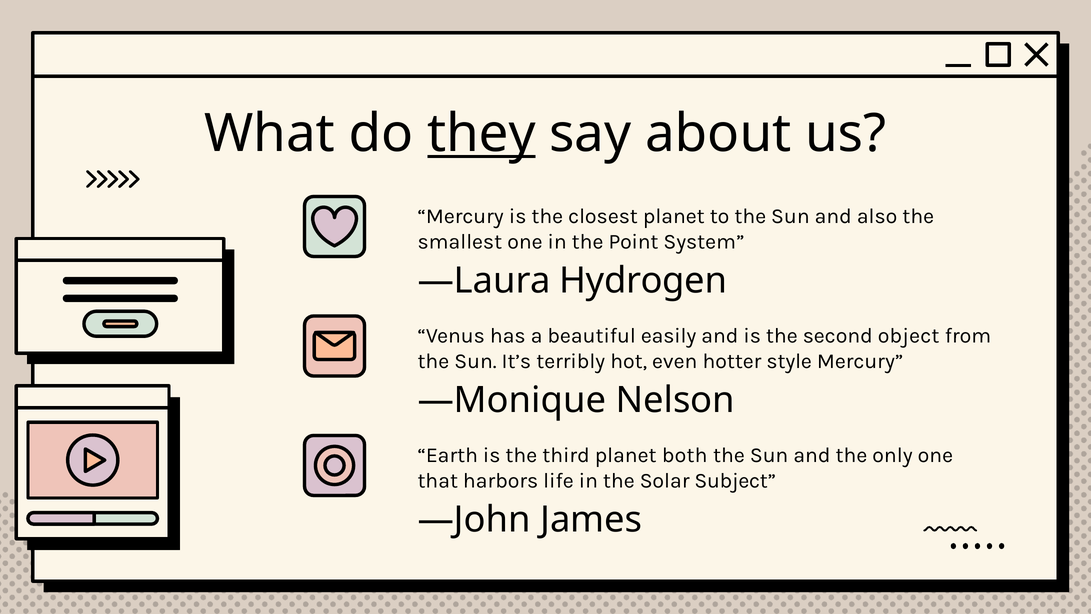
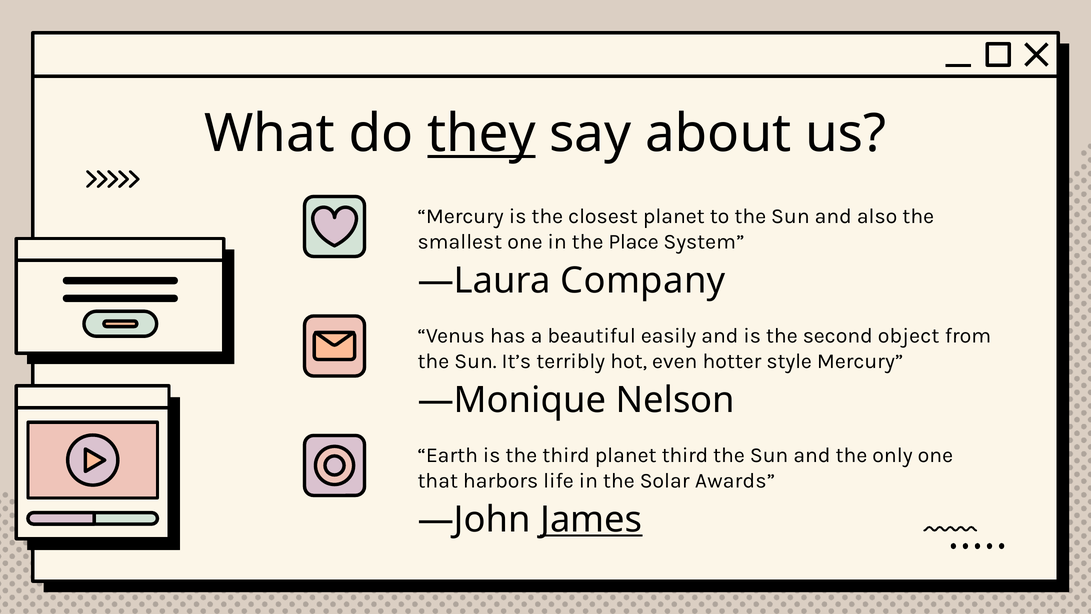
Point: Point -> Place
Hydrogen: Hydrogen -> Company
planet both: both -> third
Subject: Subject -> Awards
James underline: none -> present
